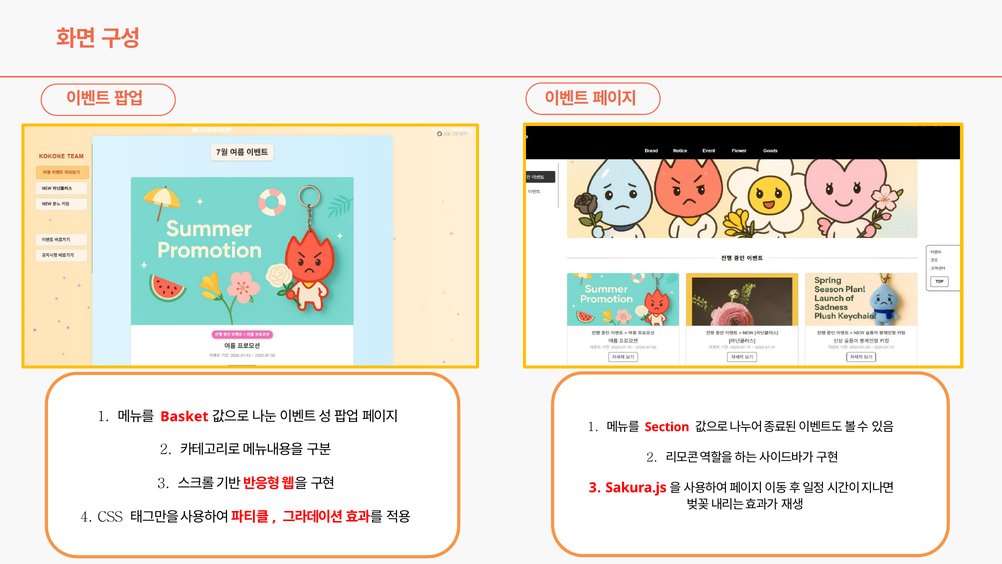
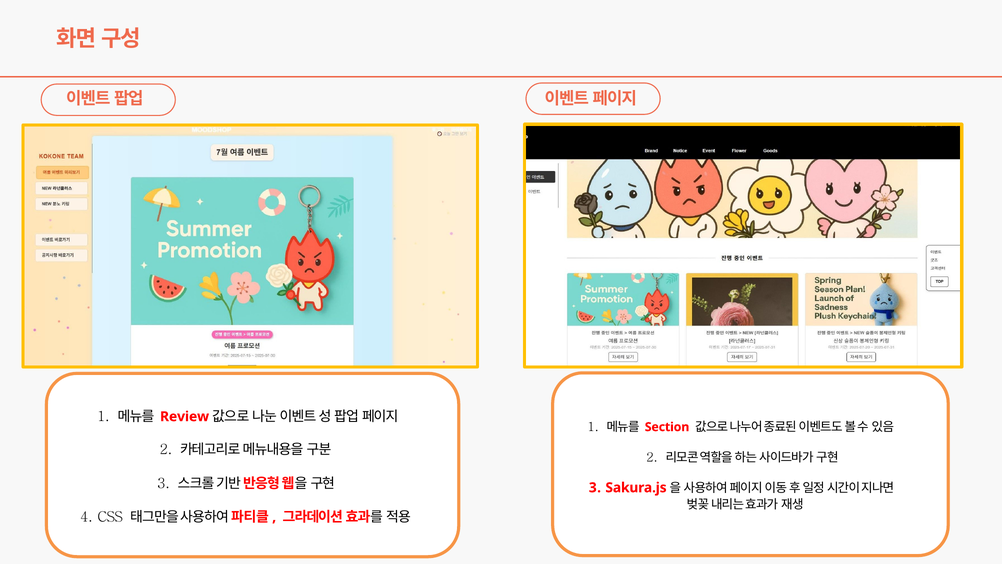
Basket: Basket -> Review
